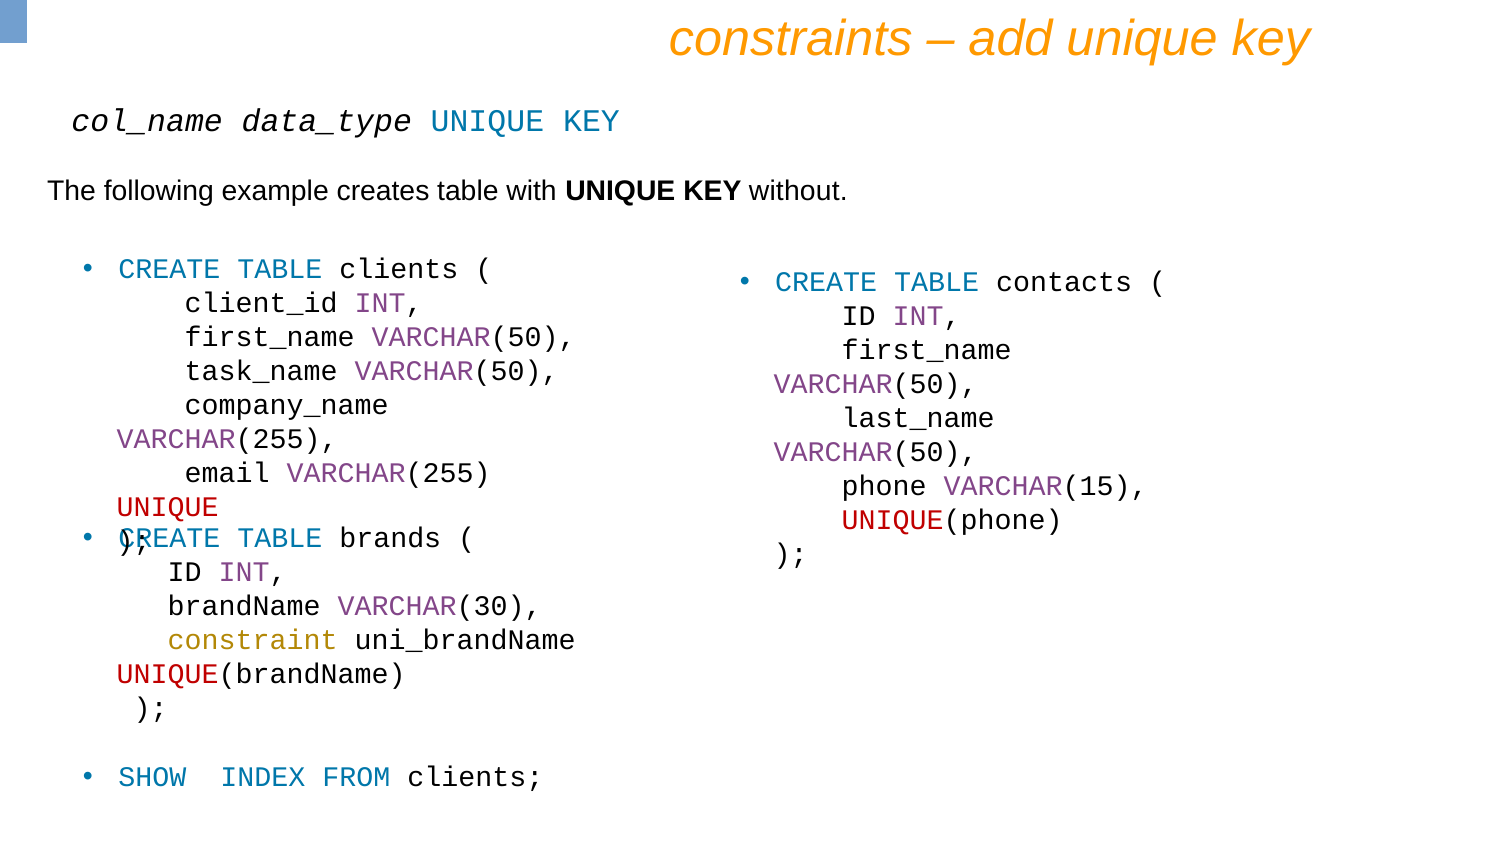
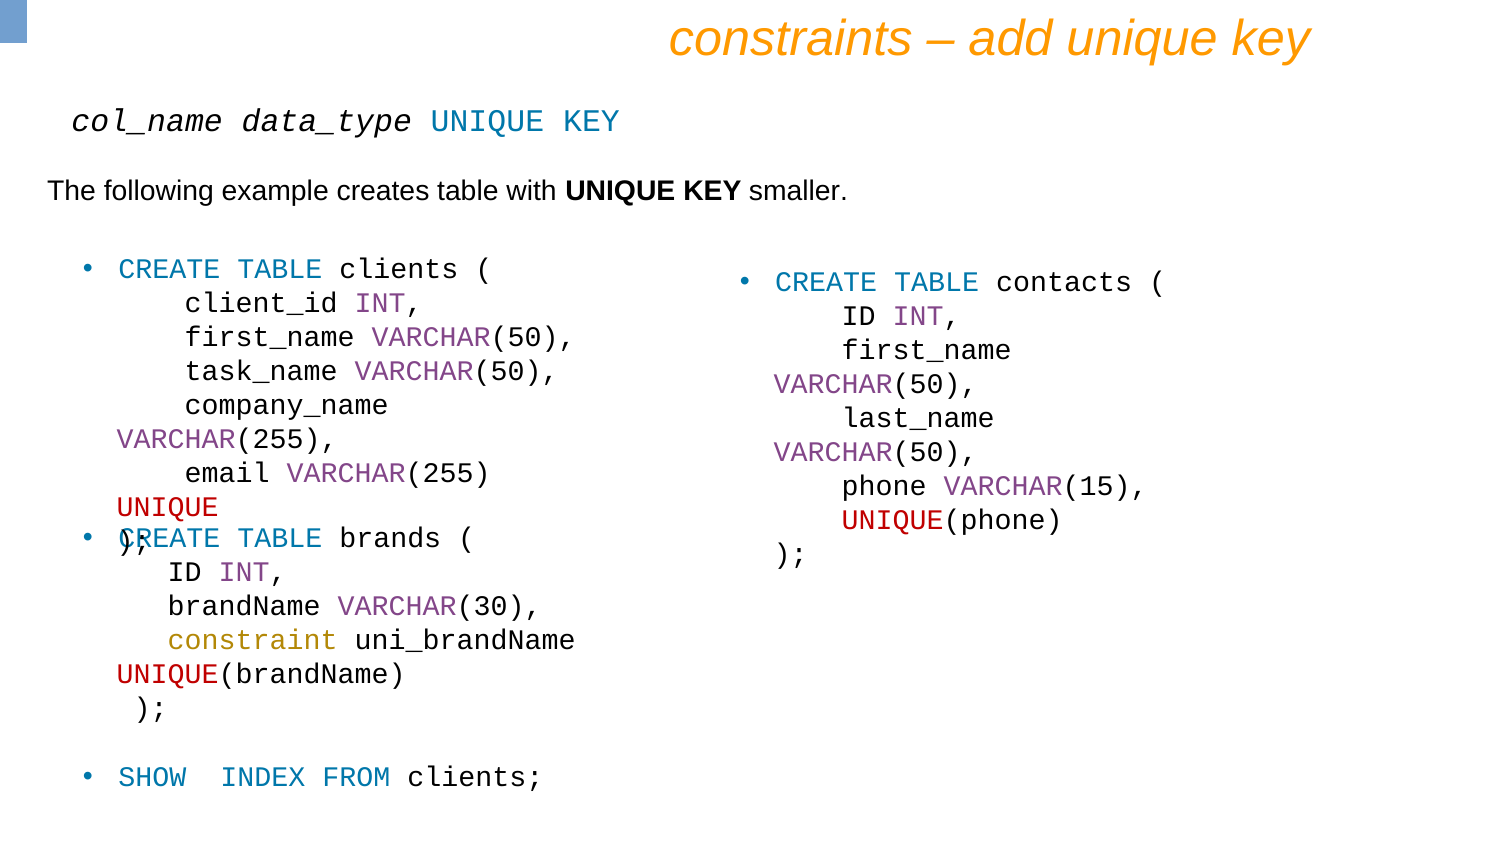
without: without -> smaller
